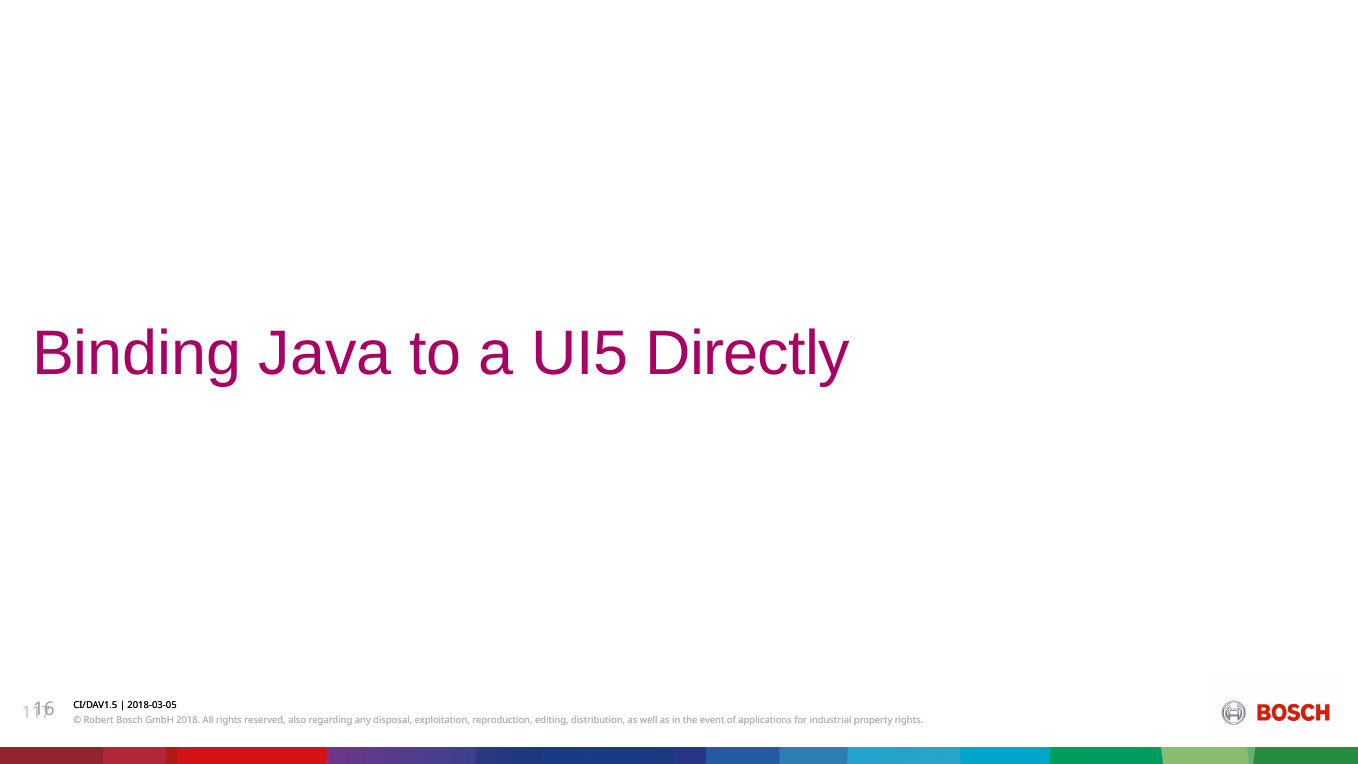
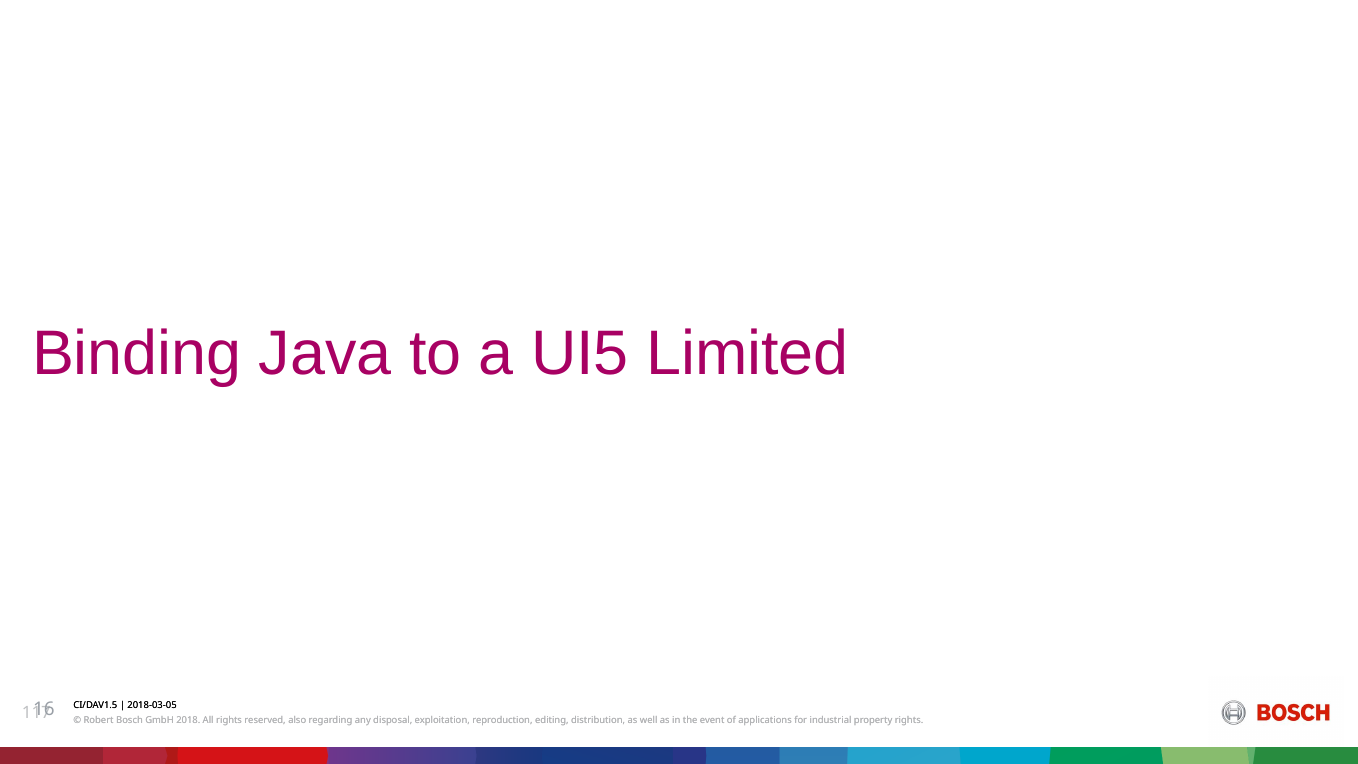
Directly: Directly -> Limited
